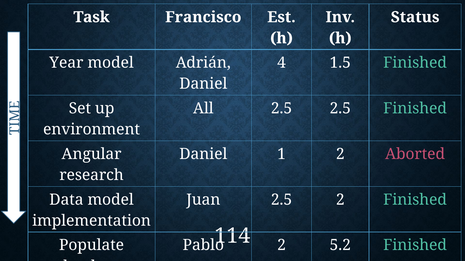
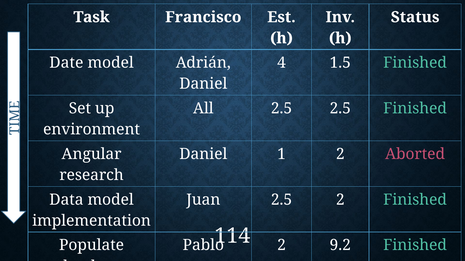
Year: Year -> Date
5.2: 5.2 -> 9.2
